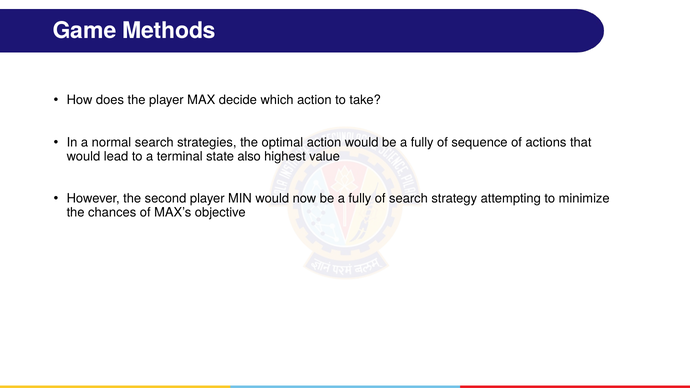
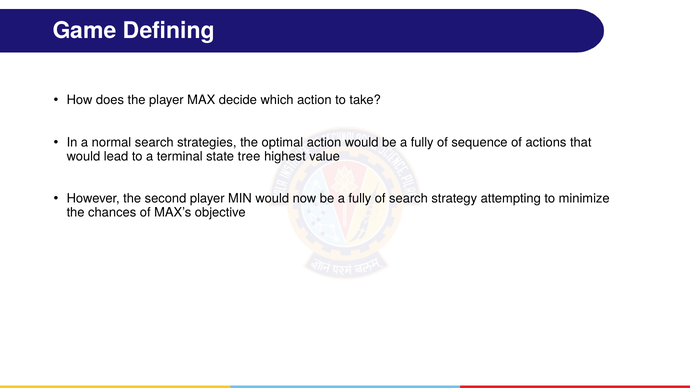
Methods: Methods -> Defining
also: also -> tree
